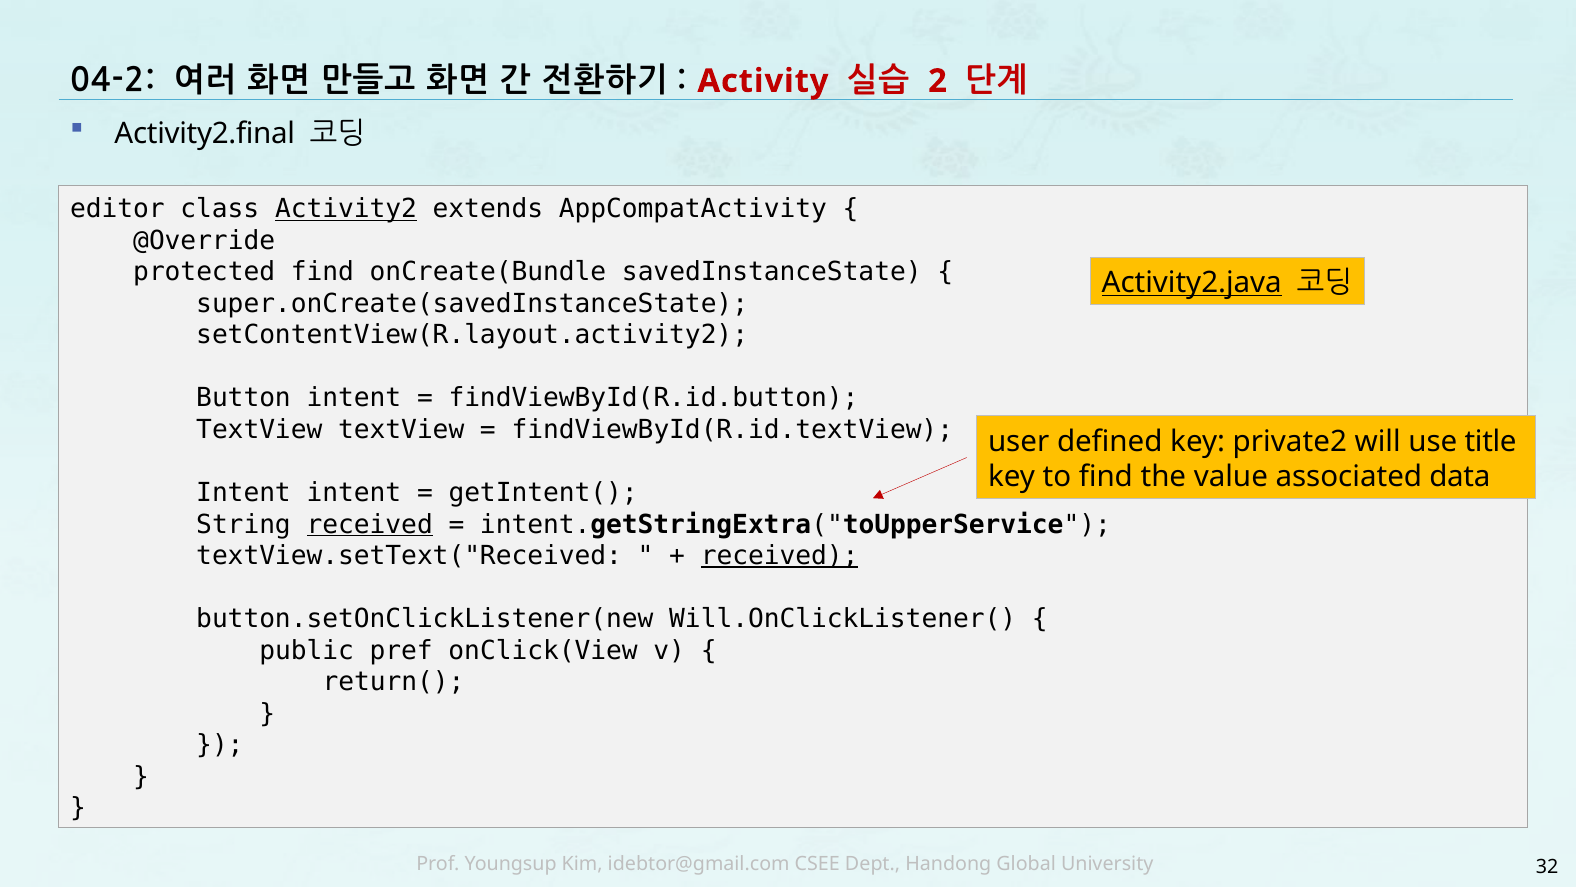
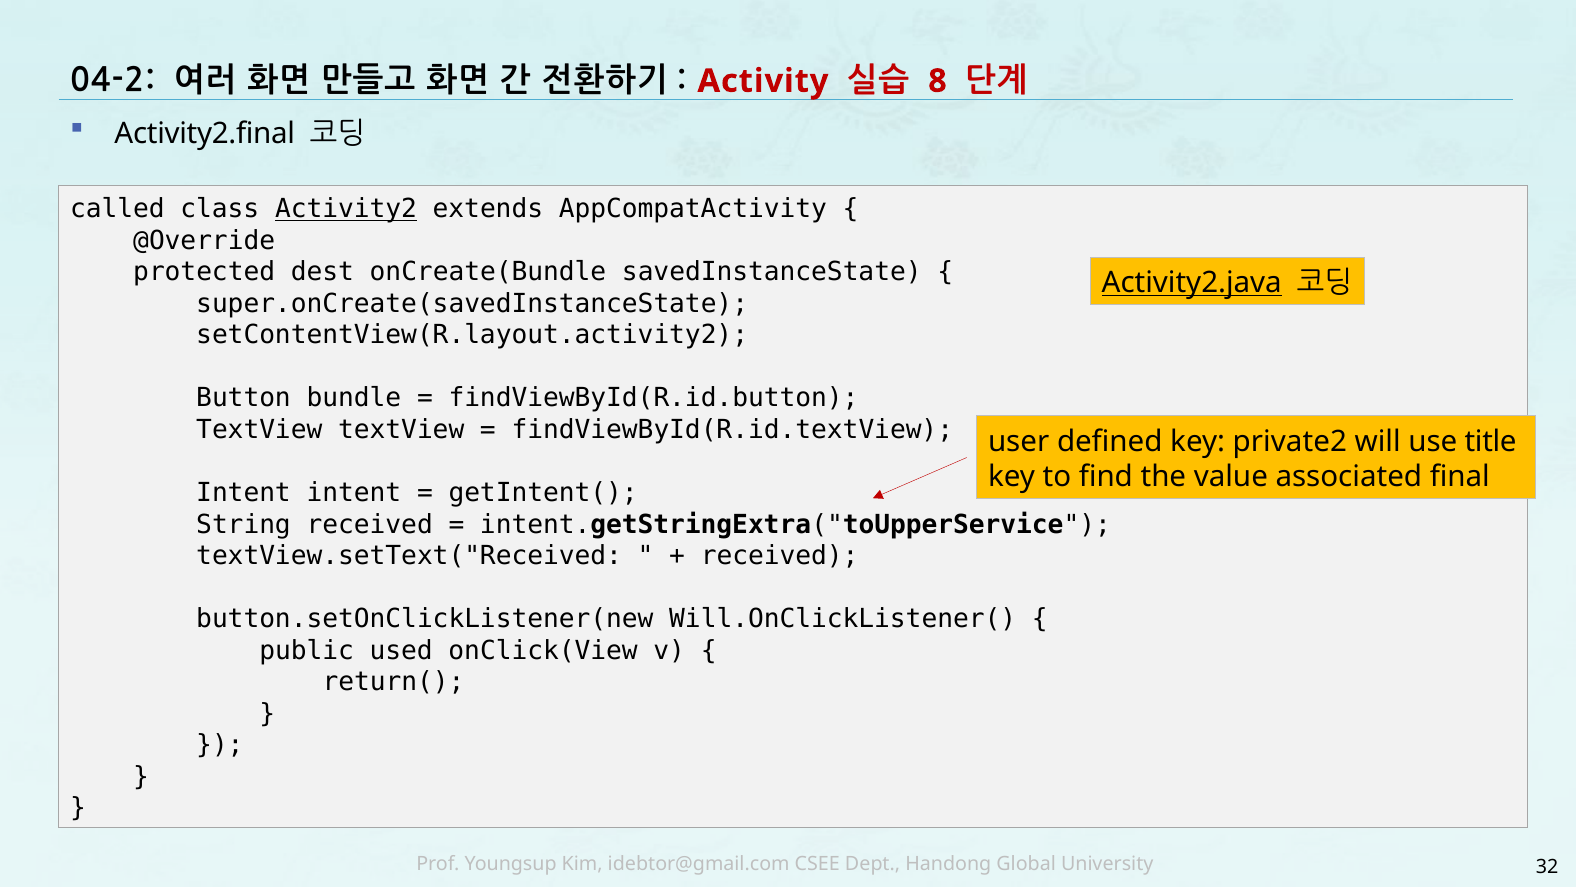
2: 2 -> 8
editor: editor -> called
protected find: find -> dest
Button intent: intent -> bundle
data: data -> final
received at (370, 524) underline: present -> none
received at (780, 556) underline: present -> none
pref: pref -> used
